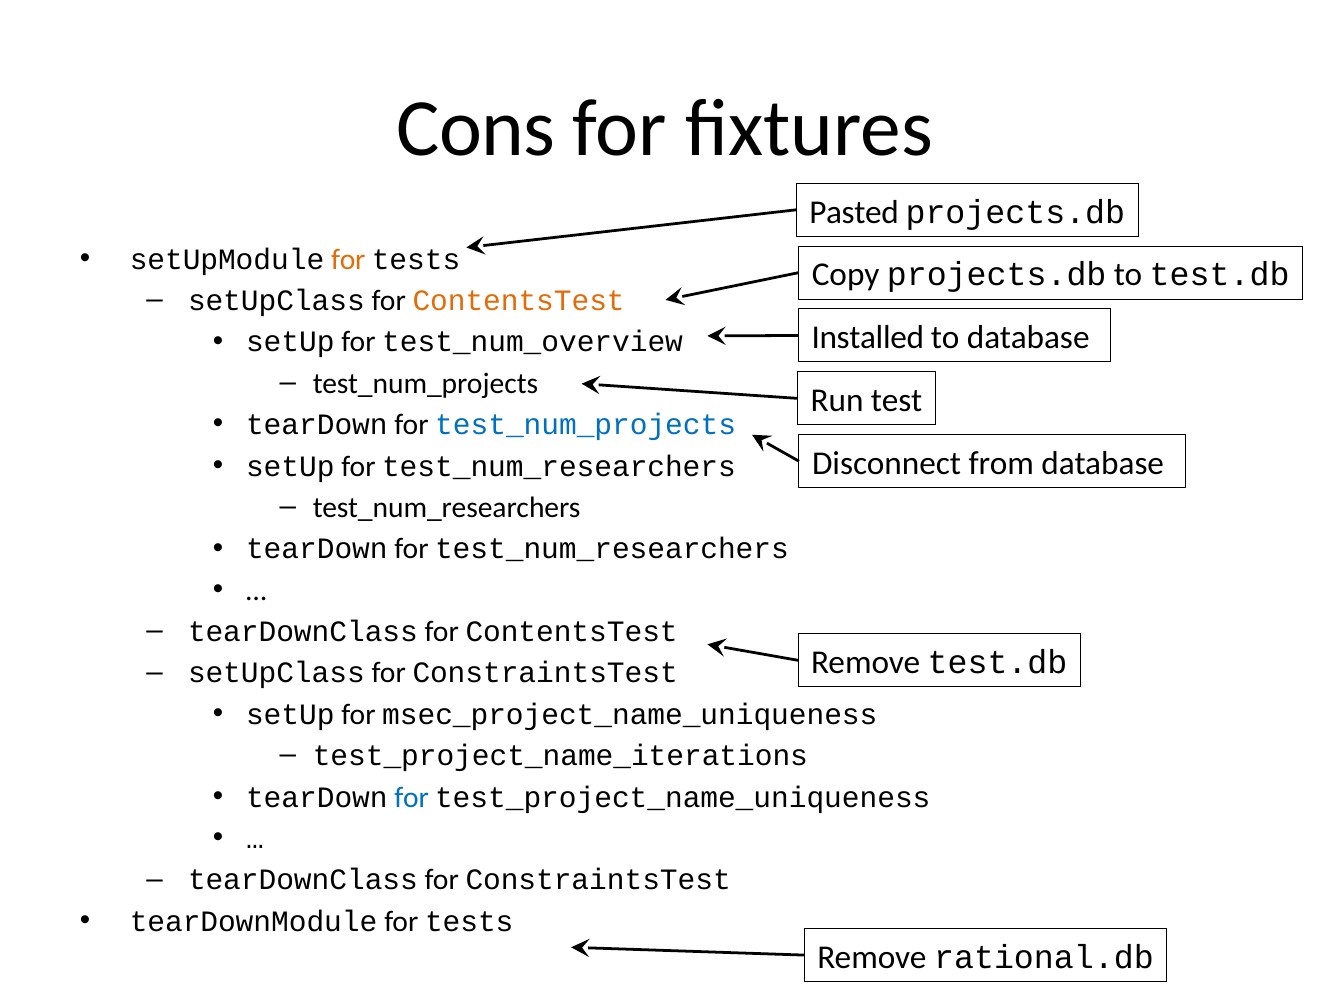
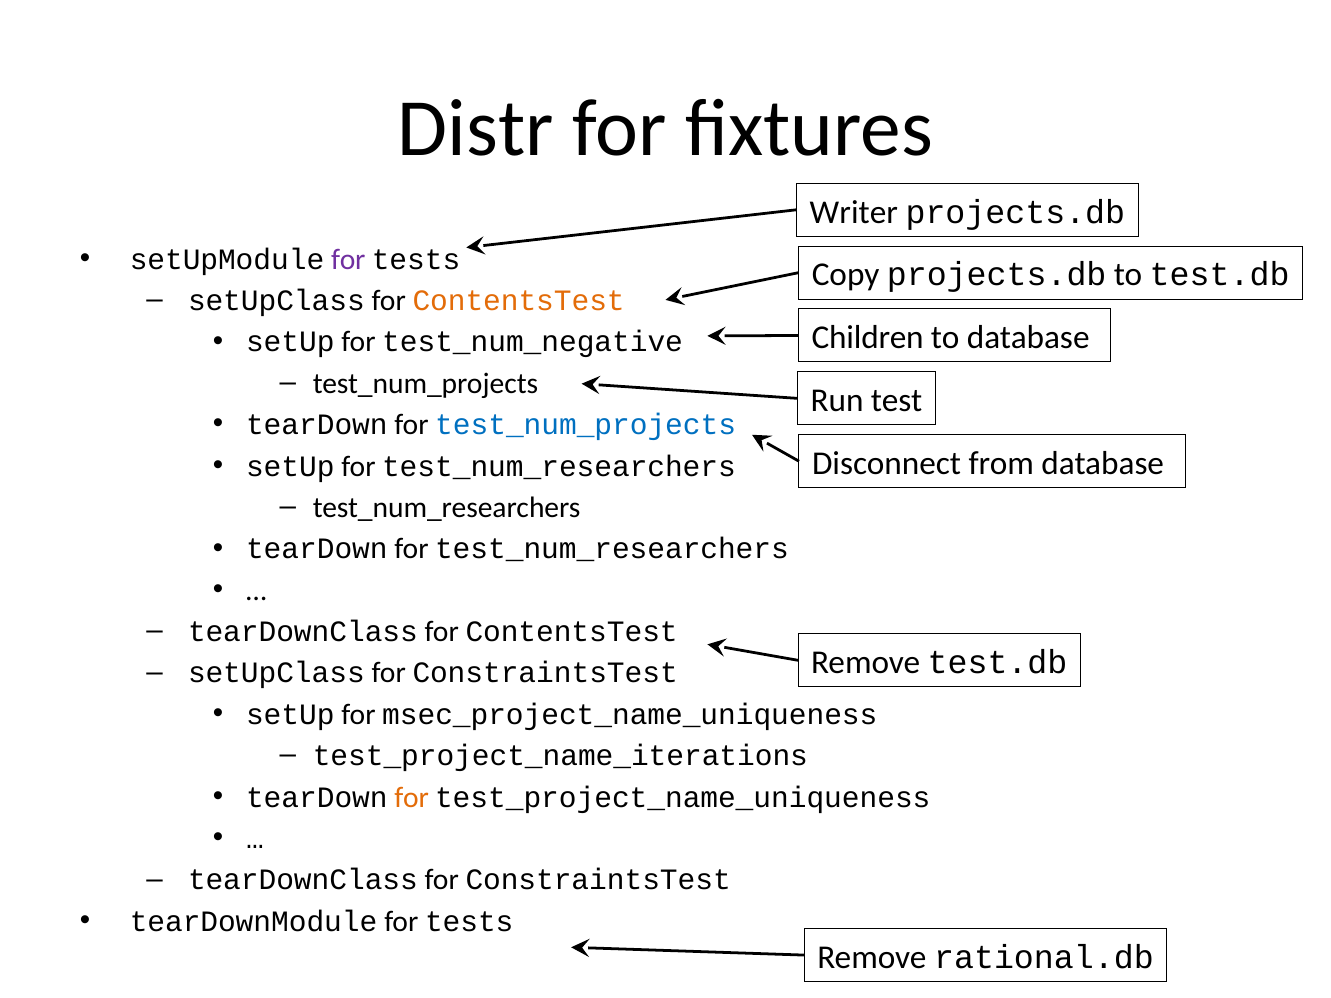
Cons: Cons -> Distr
Pasted: Pasted -> Writer
for at (348, 259) colour: orange -> purple
Installed: Installed -> Children
test_num_overview: test_num_overview -> test_num_negative
for at (412, 798) colour: blue -> orange
